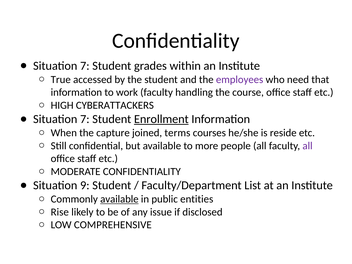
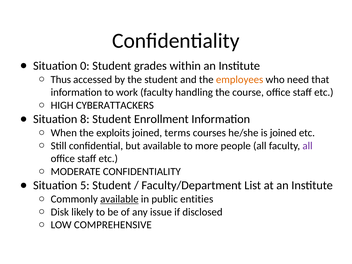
7 at (85, 66): 7 -> 0
True: True -> Thus
employees colour: purple -> orange
7 at (85, 119): 7 -> 8
Enrollment underline: present -> none
capture: capture -> exploits
is reside: reside -> joined
9: 9 -> 5
Rise: Rise -> Disk
